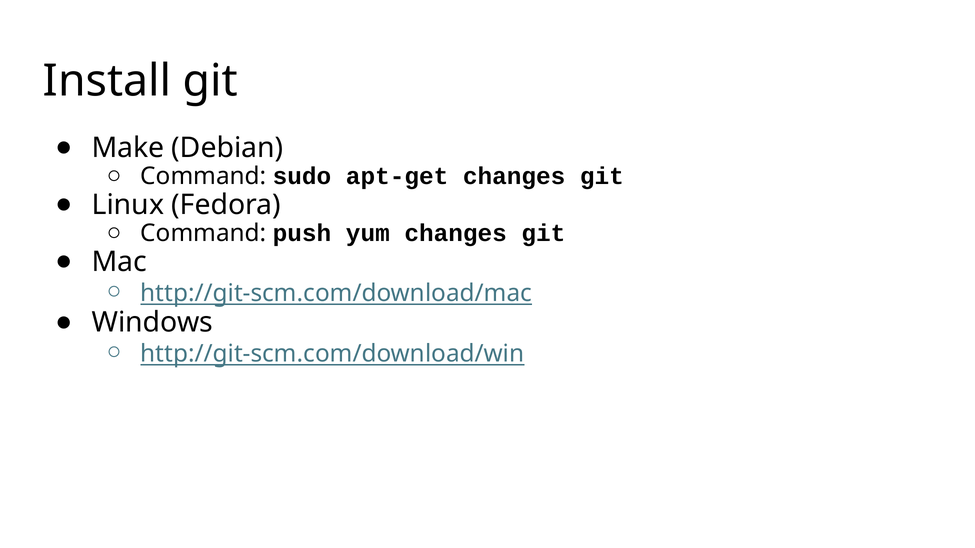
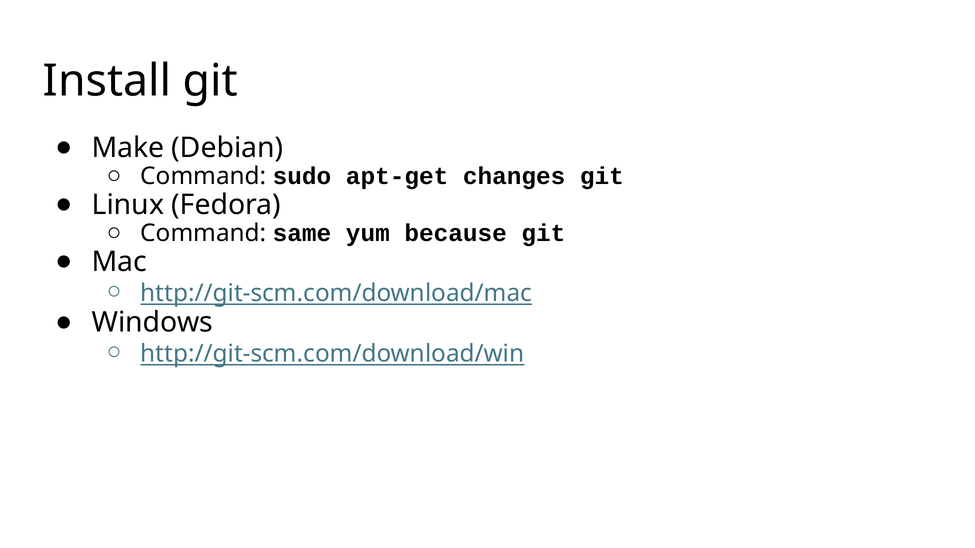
push: push -> same
yum changes: changes -> because
